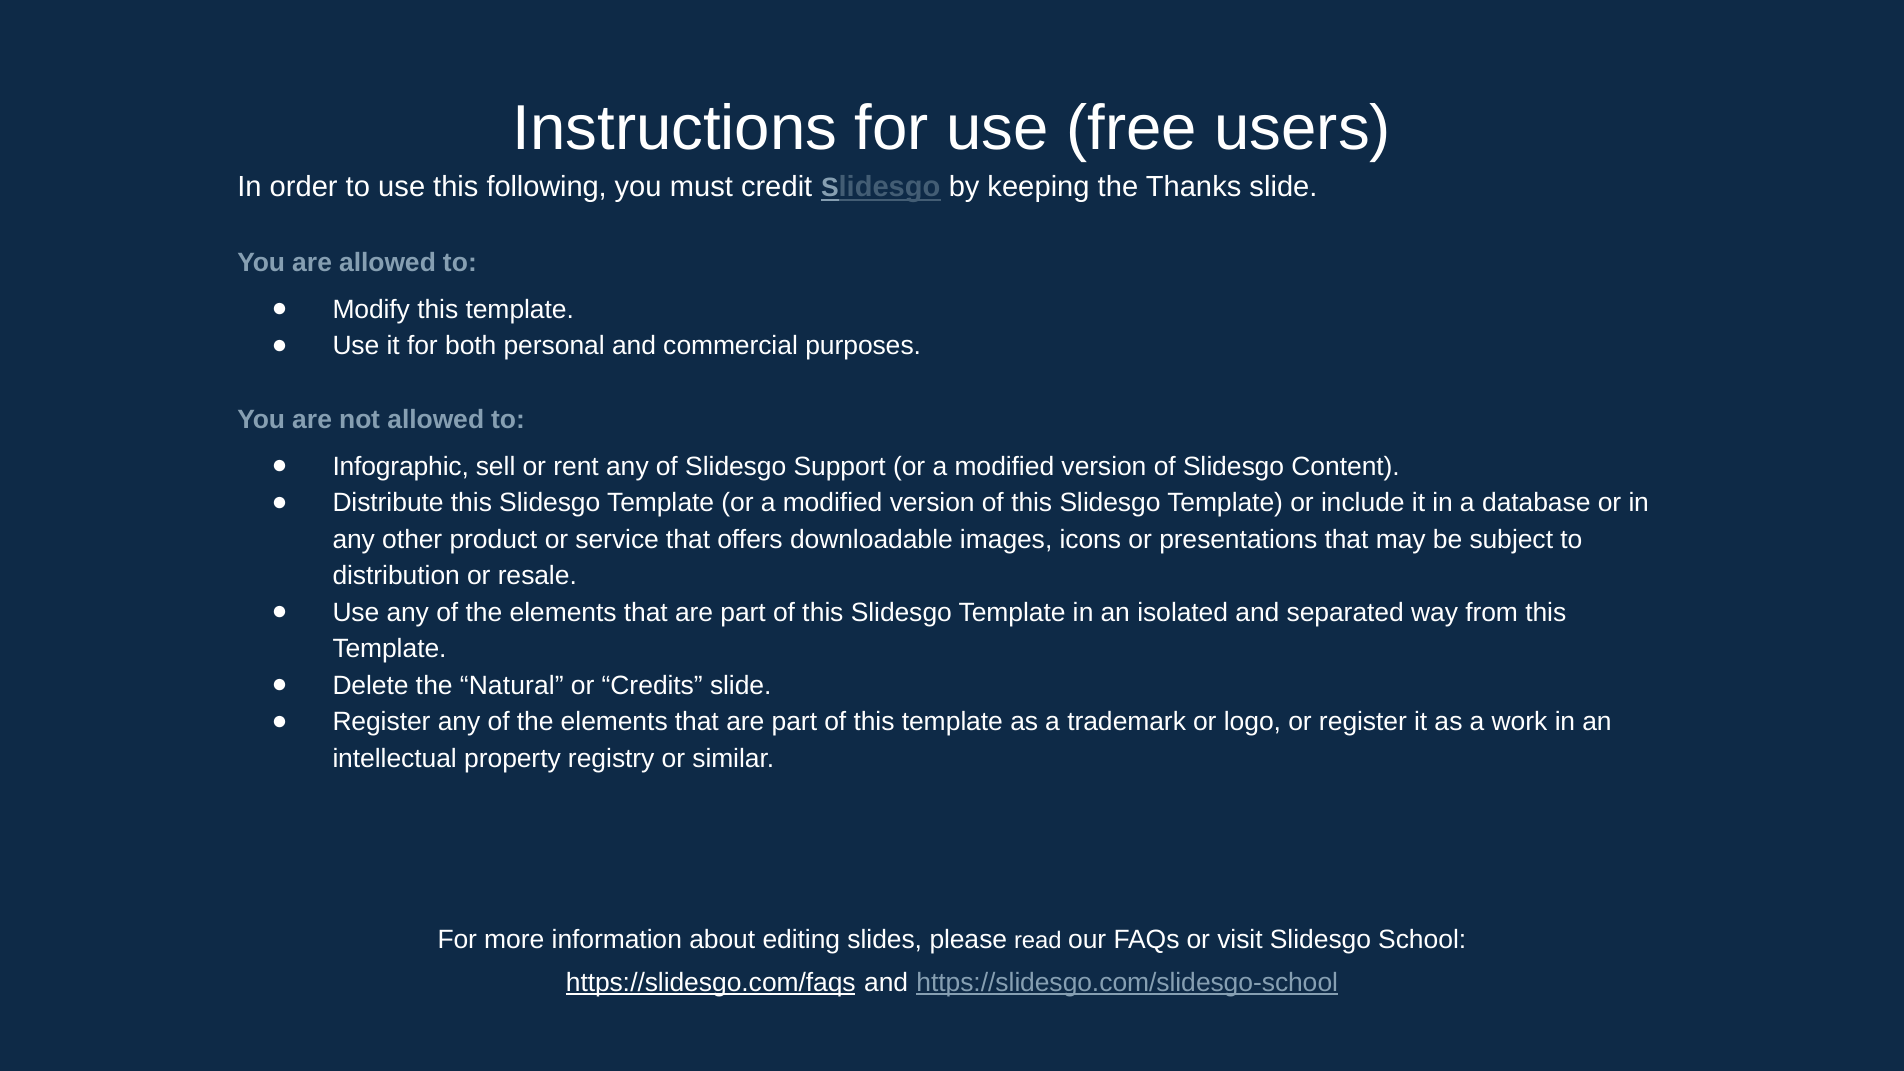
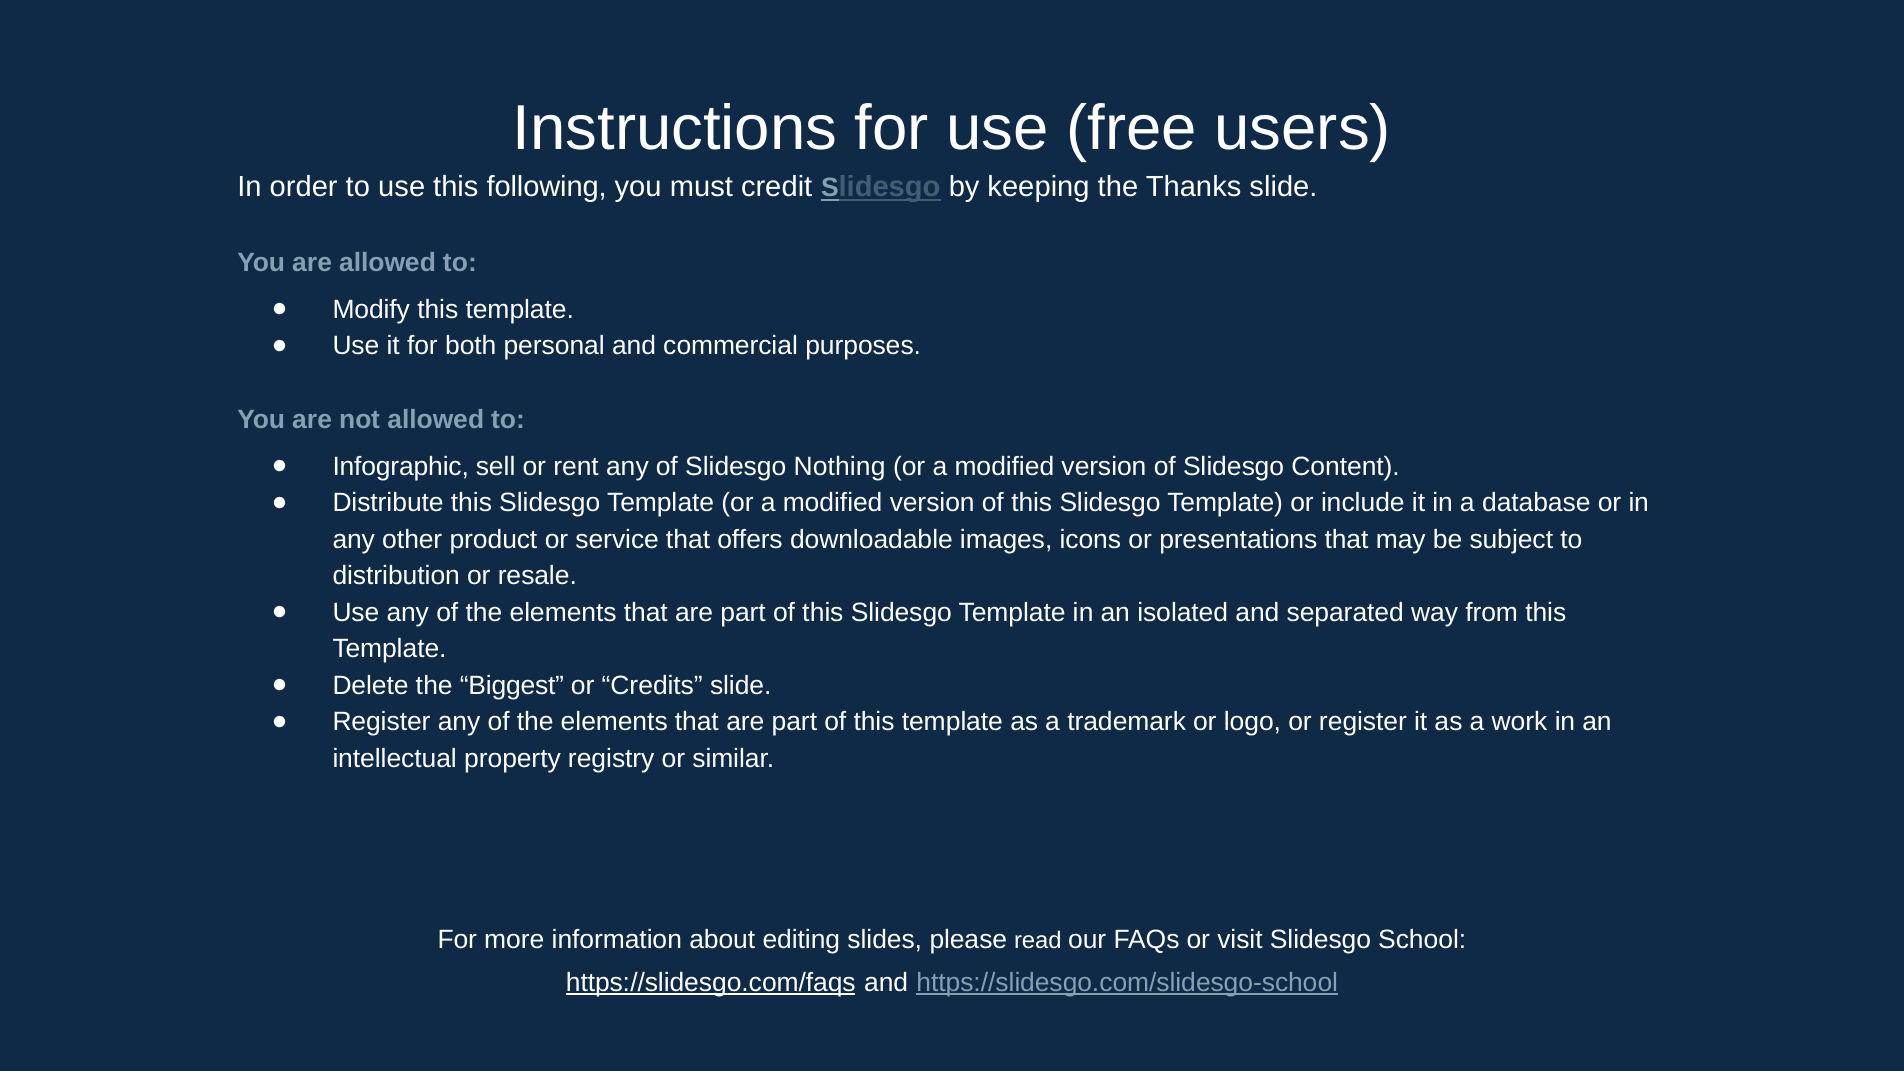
Support: Support -> Nothing
Natural: Natural -> Biggest
